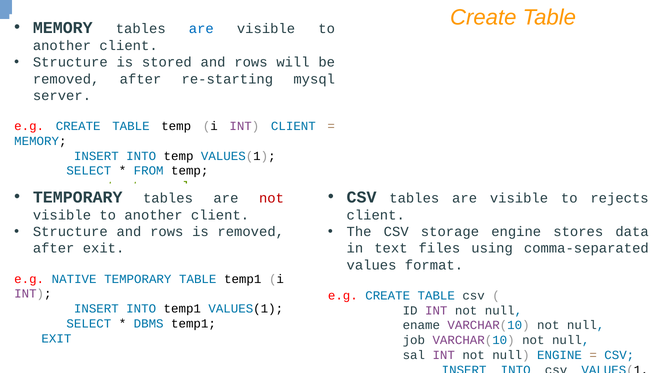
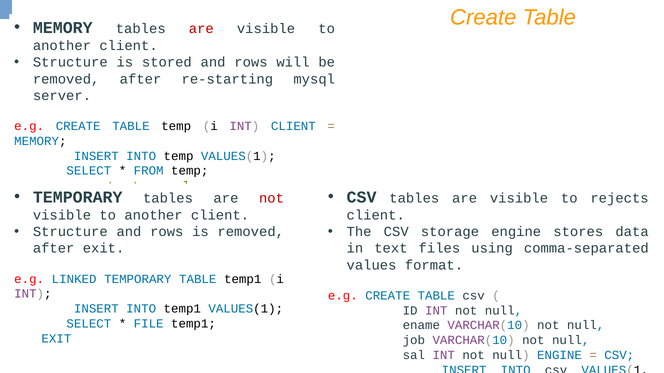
are at (201, 29) colour: blue -> red
NATIVE: NATIVE -> LINKED
DBMS: DBMS -> FILE
